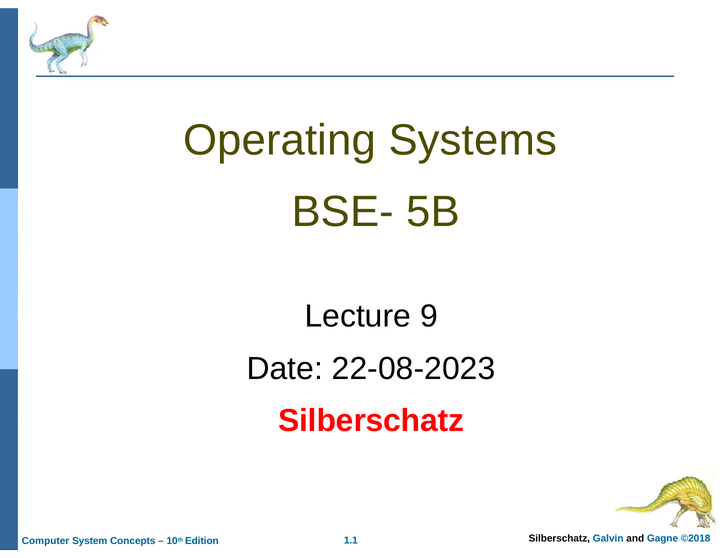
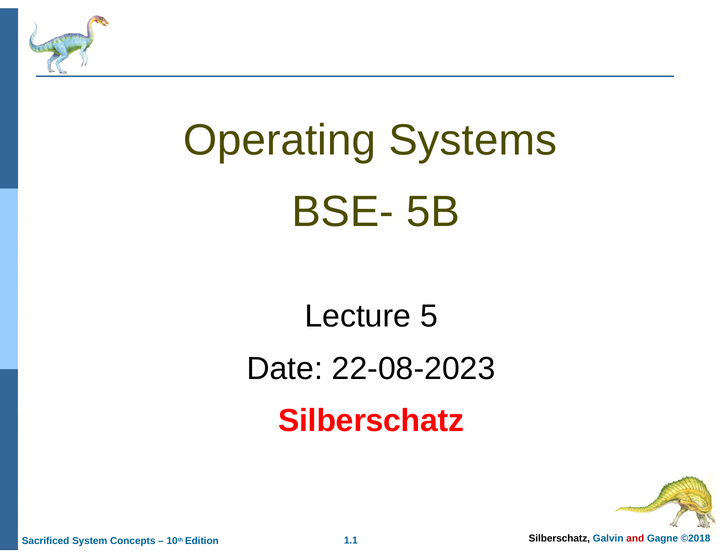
9: 9 -> 5
and colour: black -> red
Computer: Computer -> Sacrificed
